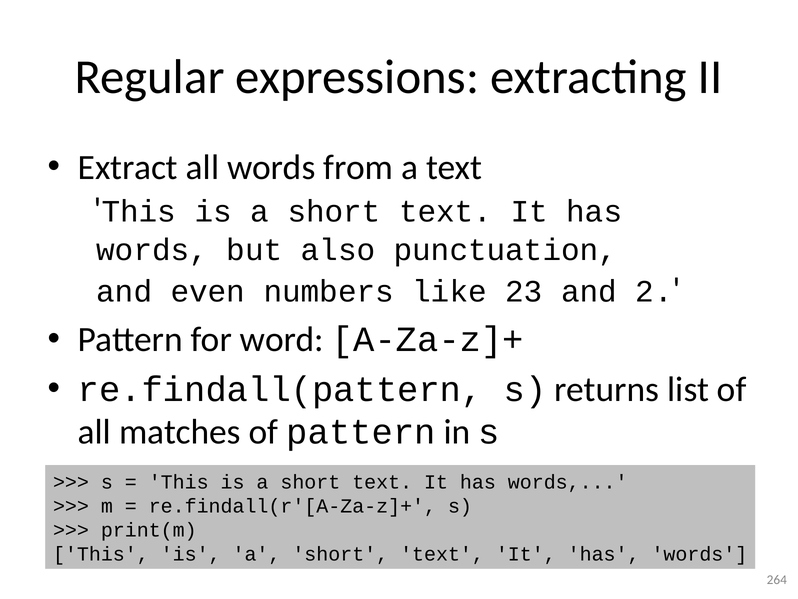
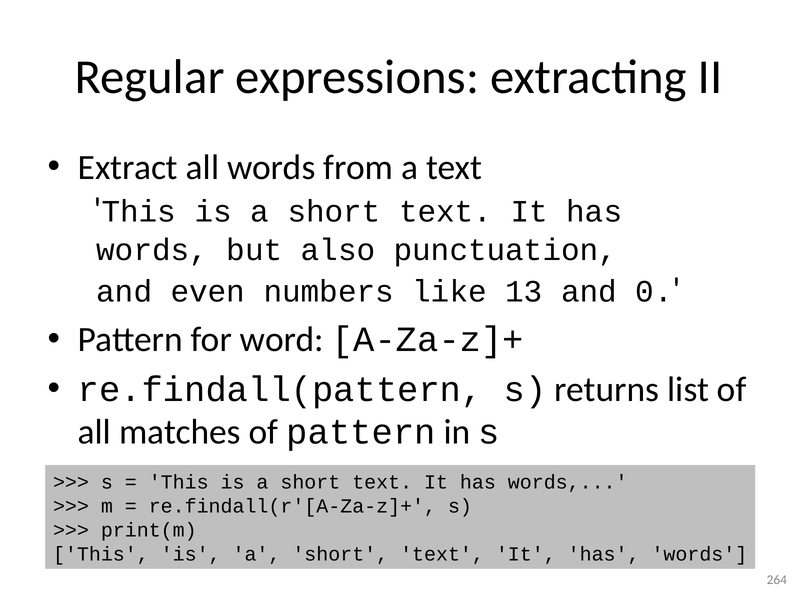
23: 23 -> 13
2: 2 -> 0
